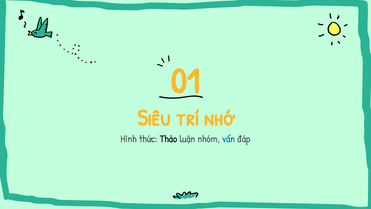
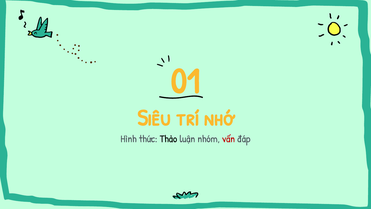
vấn colour: blue -> red
